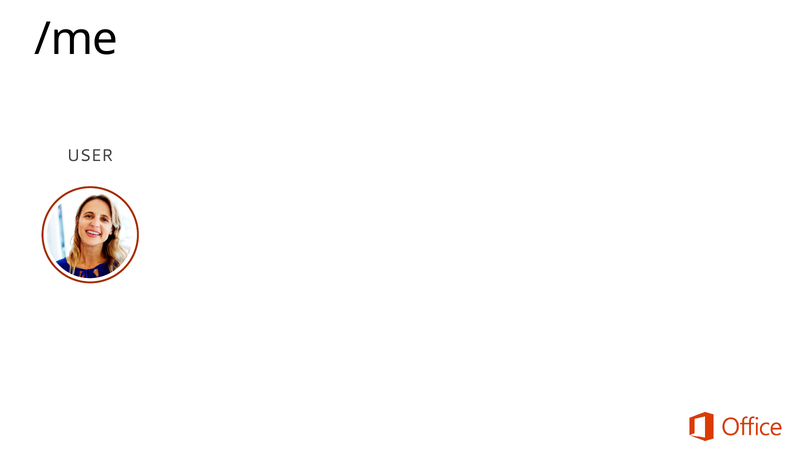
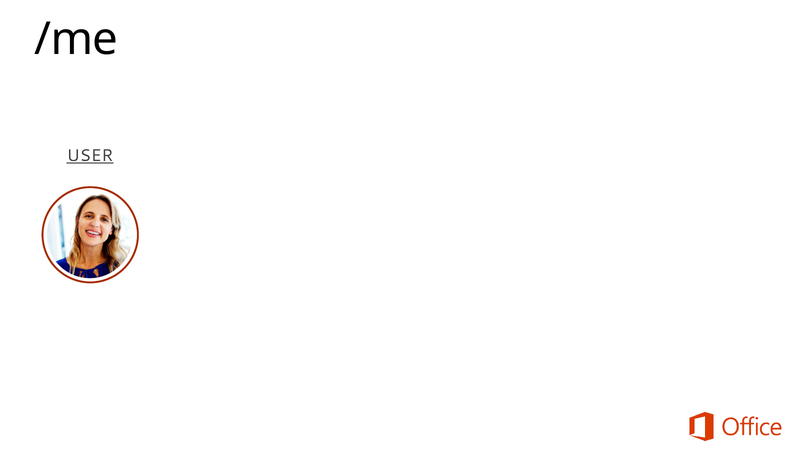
USER underline: none -> present
